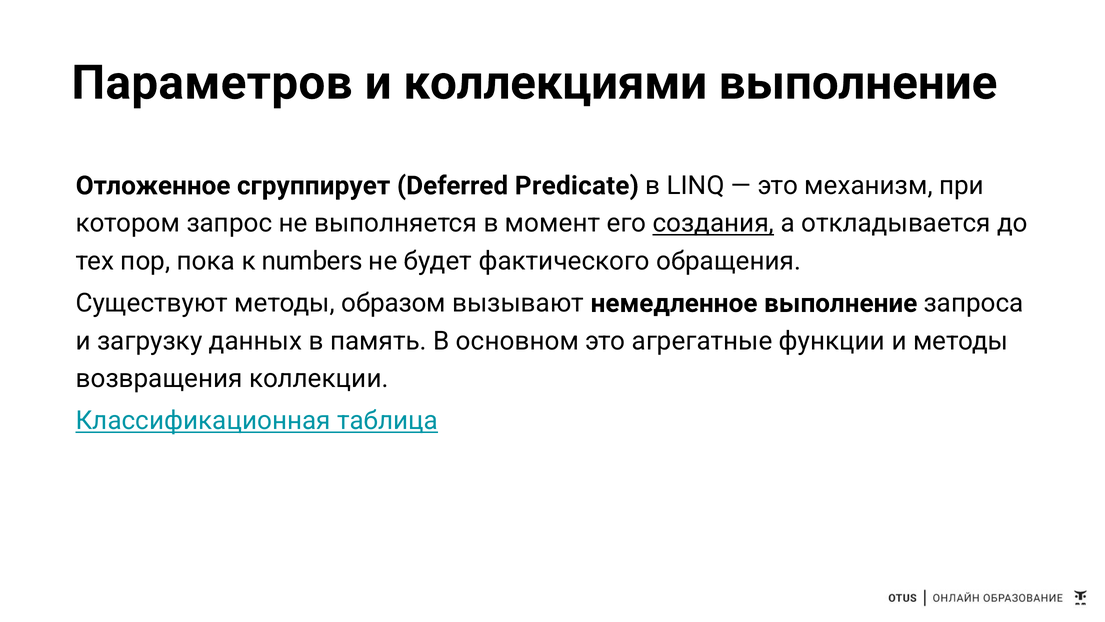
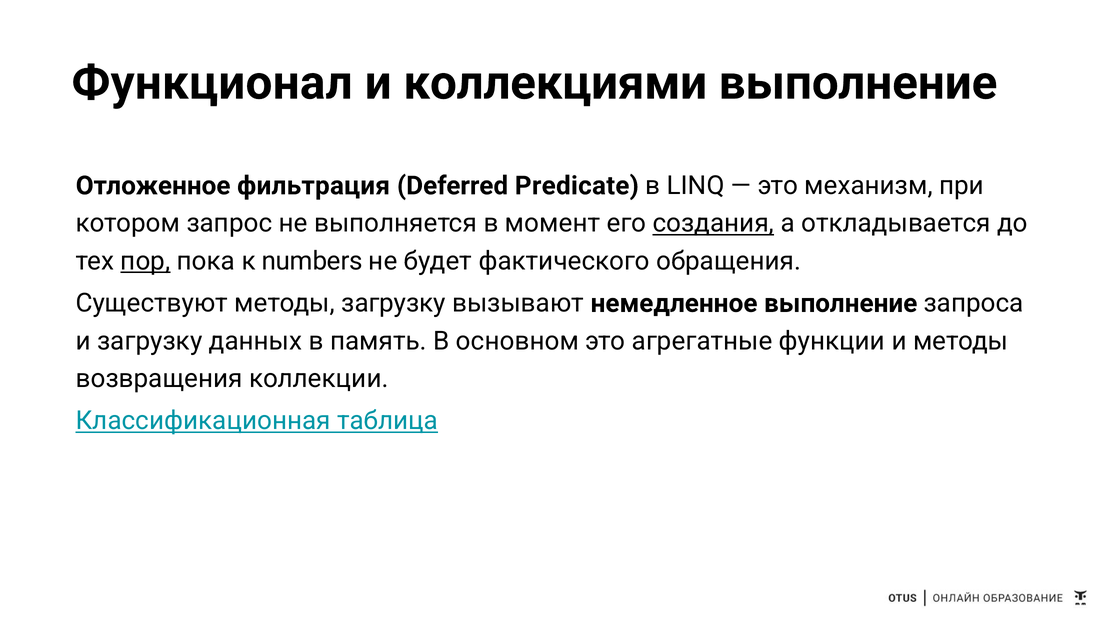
Параметров: Параметров -> Функционал
сгруппирует: сгруппирует -> фильтрация
пор underline: none -> present
методы образом: образом -> загрузку
